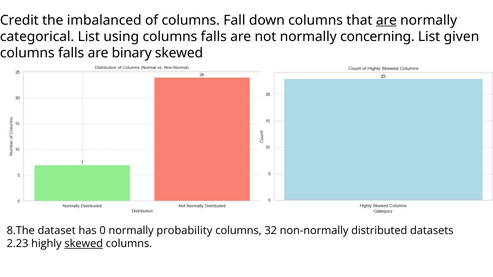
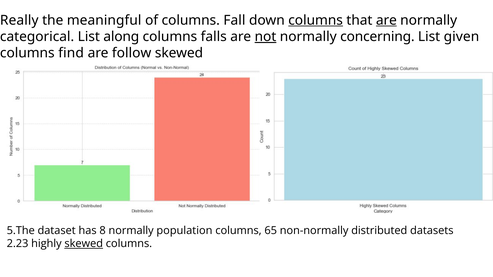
Credit: Credit -> Really
imbalanced: imbalanced -> meaningful
columns at (316, 20) underline: none -> present
using: using -> along
not underline: none -> present
falls at (71, 53): falls -> find
binary: binary -> follow
8.The: 8.The -> 5.The
0: 0 -> 8
probability: probability -> population
32: 32 -> 65
